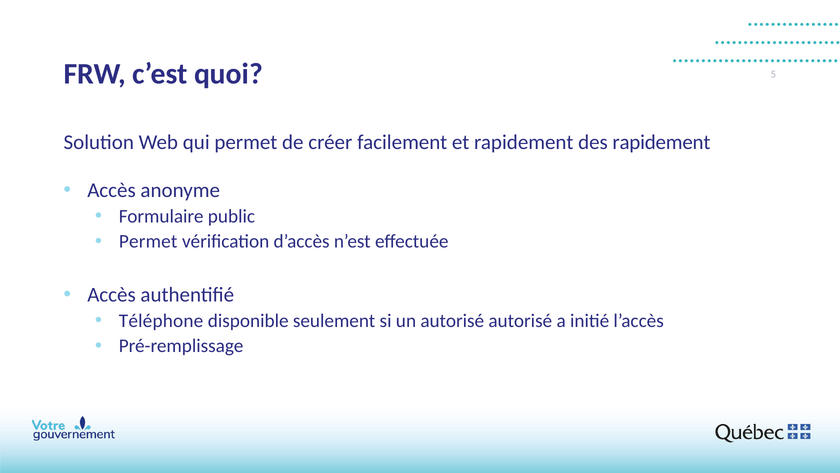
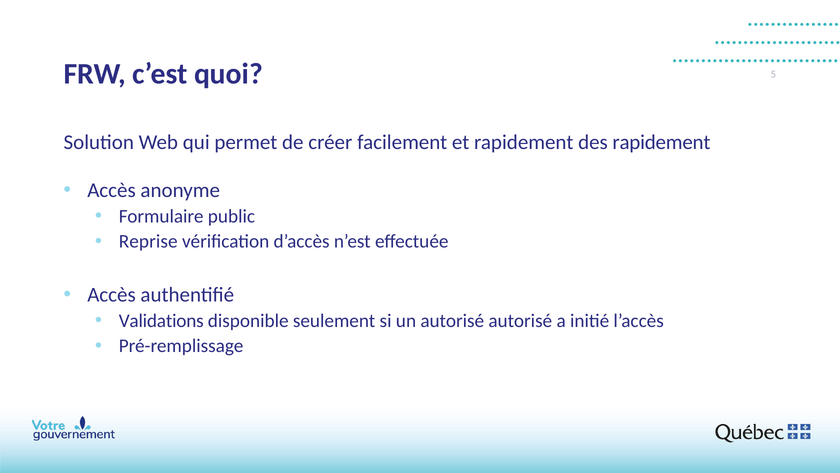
Permet at (148, 241): Permet -> Reprise
Téléphone: Téléphone -> Validations
